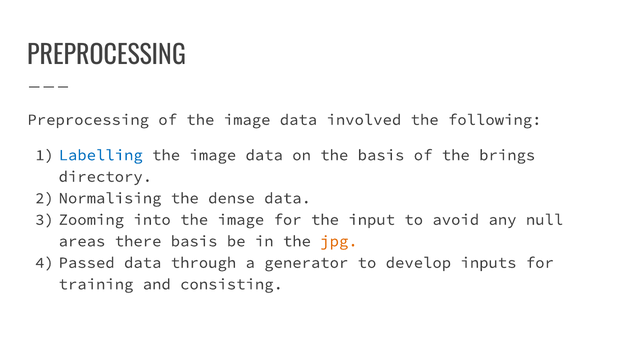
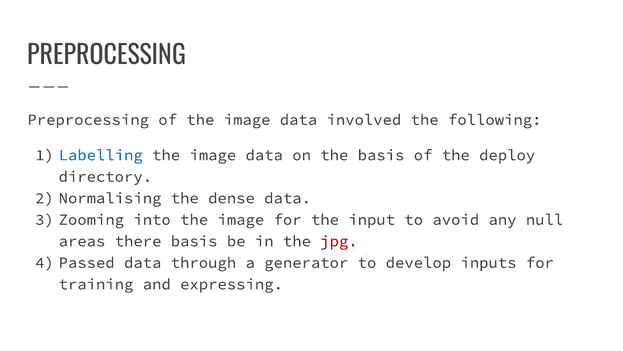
brings: brings -> deploy
jpg colour: orange -> red
consisting: consisting -> expressing
